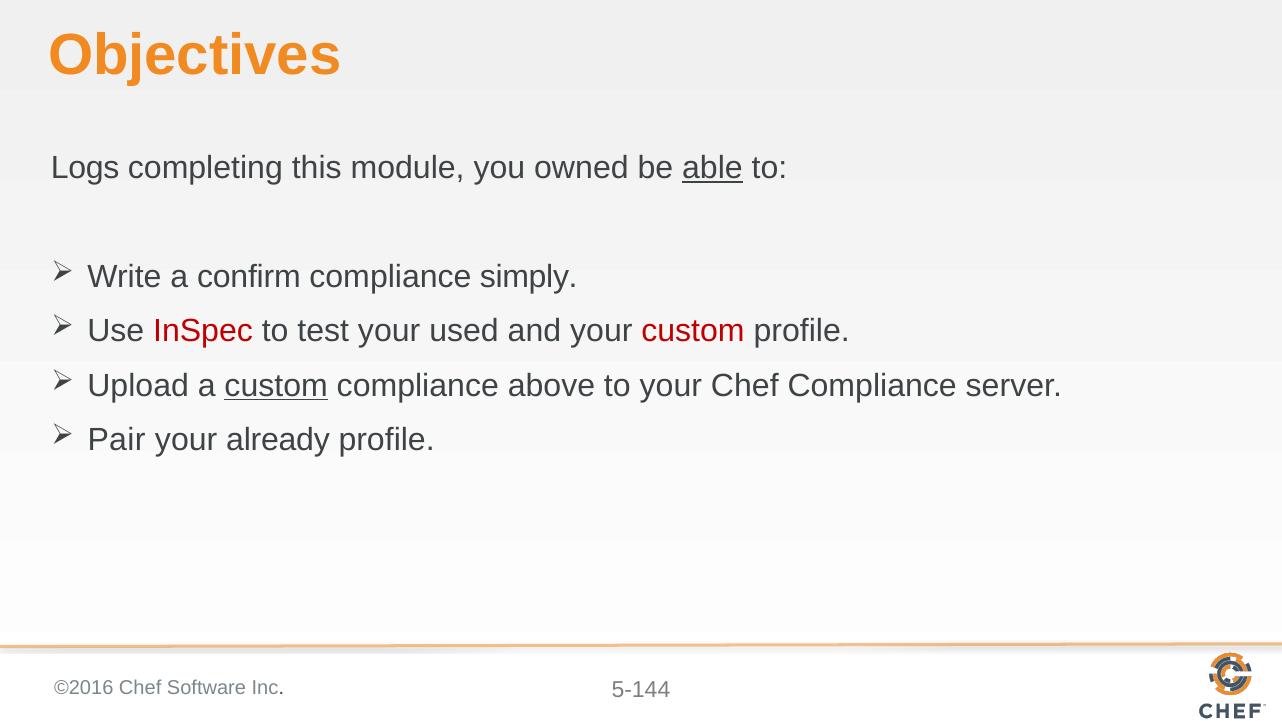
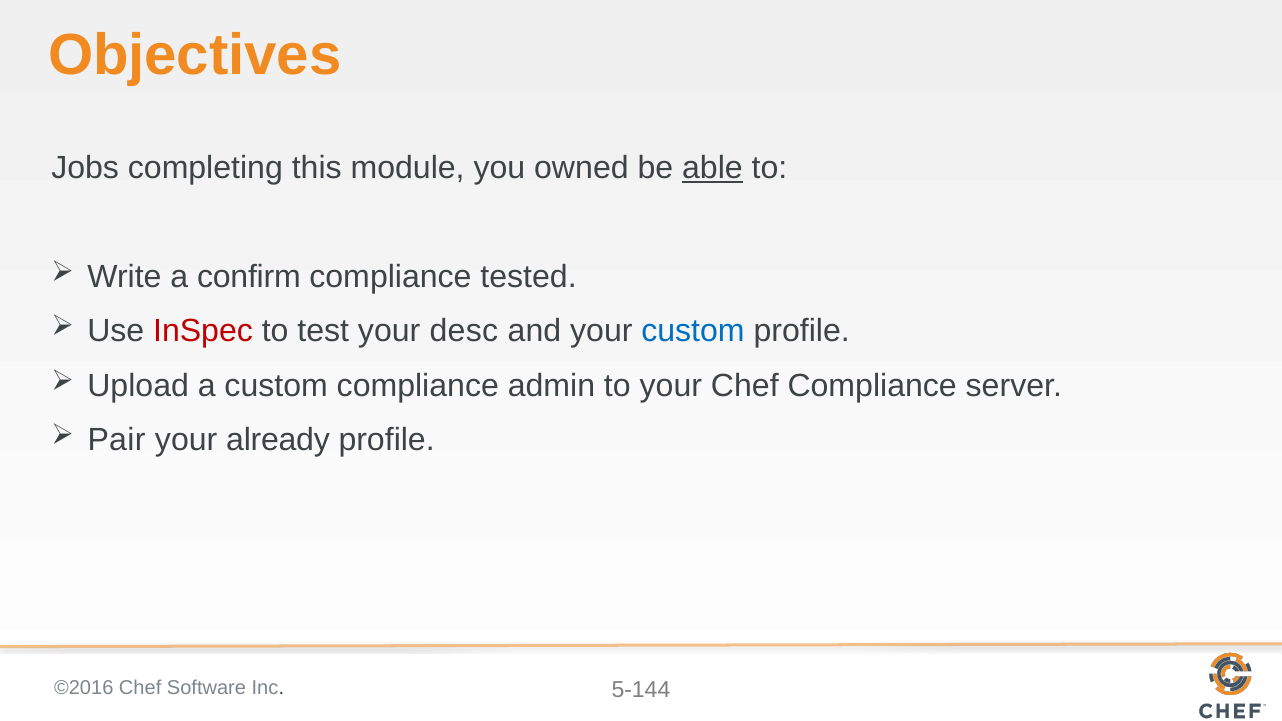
Logs: Logs -> Jobs
simply: simply -> tested
used: used -> desc
custom at (693, 331) colour: red -> blue
custom at (276, 386) underline: present -> none
above: above -> admin
